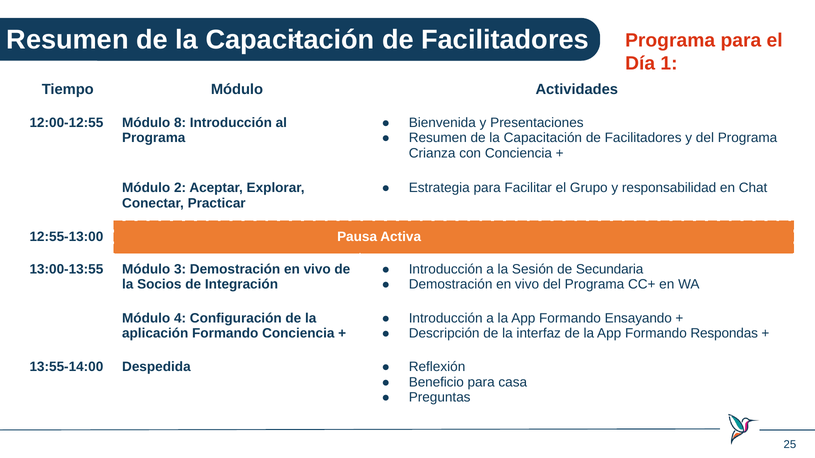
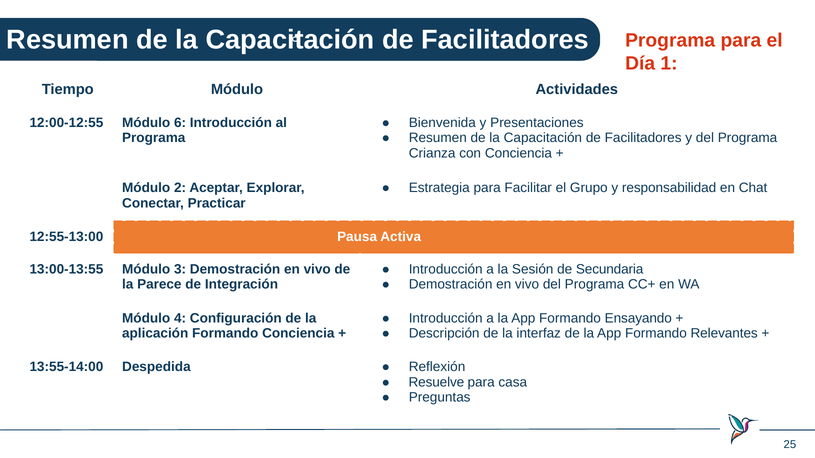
8: 8 -> 6
Socios: Socios -> Parece
Respondas: Respondas -> Relevantes
Beneficio: Beneficio -> Resuelve
